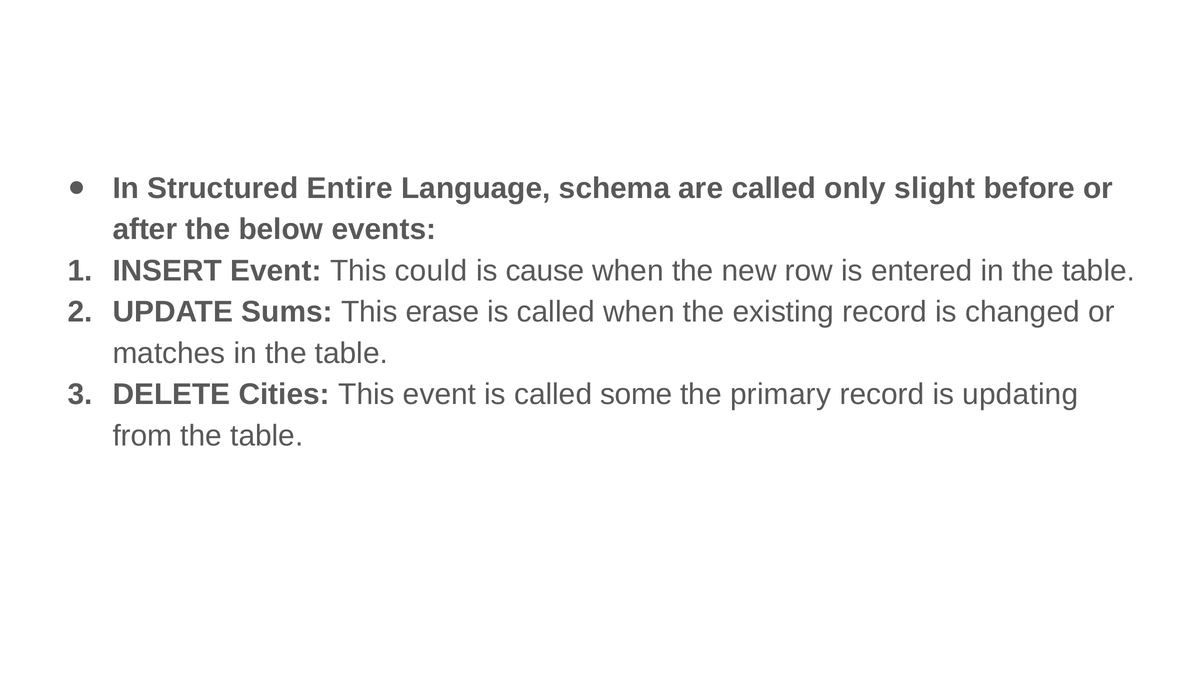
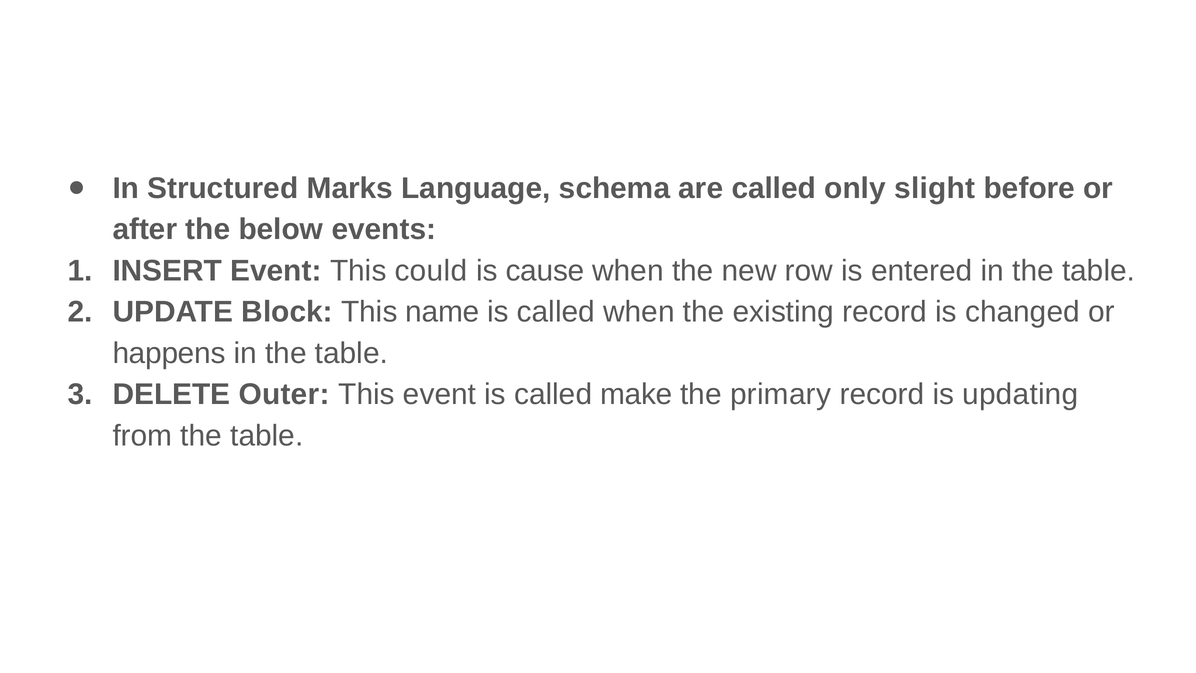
Entire: Entire -> Marks
Sums: Sums -> Block
erase: erase -> name
matches: matches -> happens
Cities: Cities -> Outer
some: some -> make
